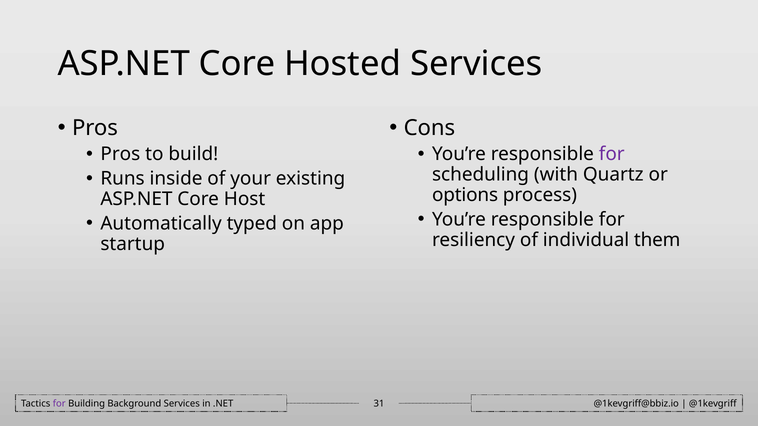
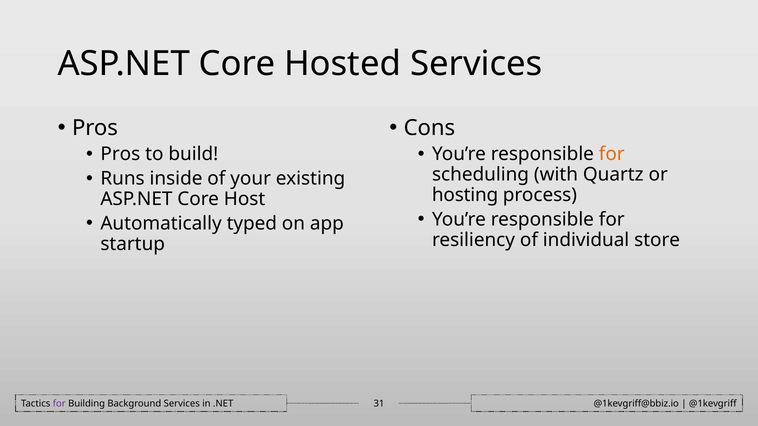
for at (612, 154) colour: purple -> orange
options: options -> hosting
them: them -> store
